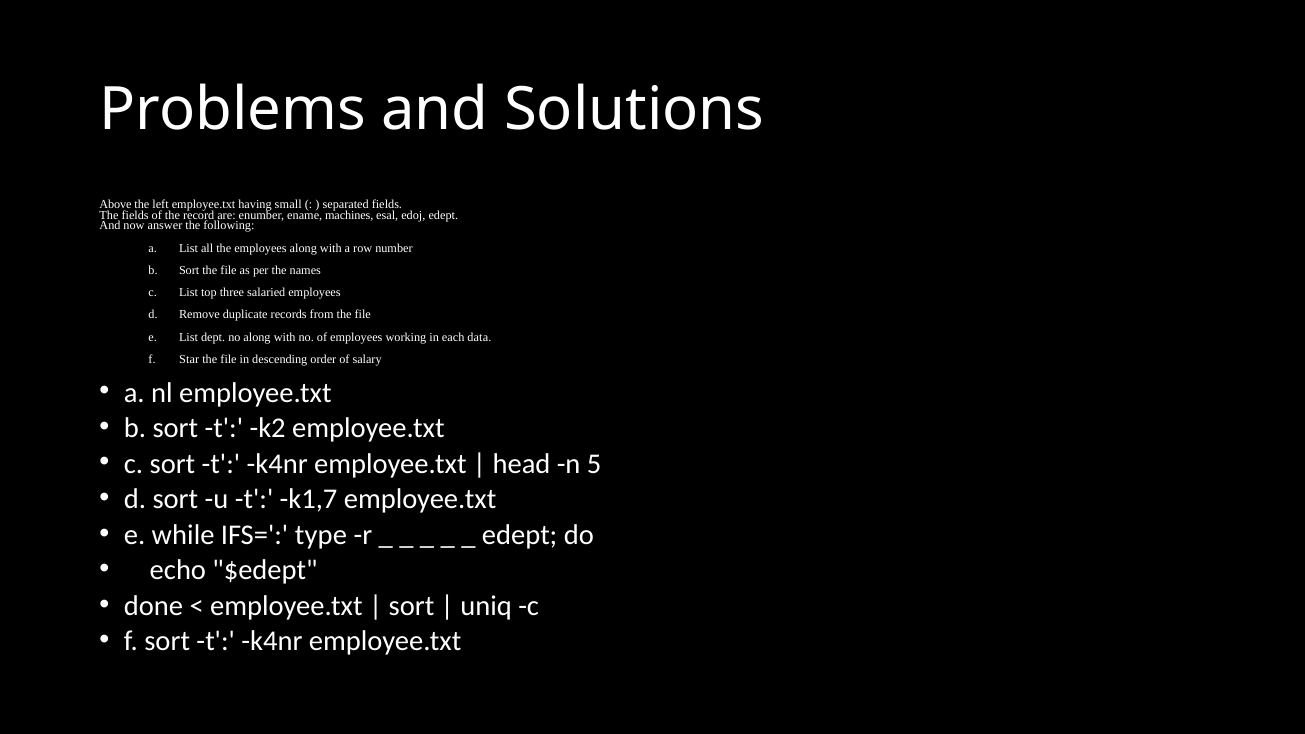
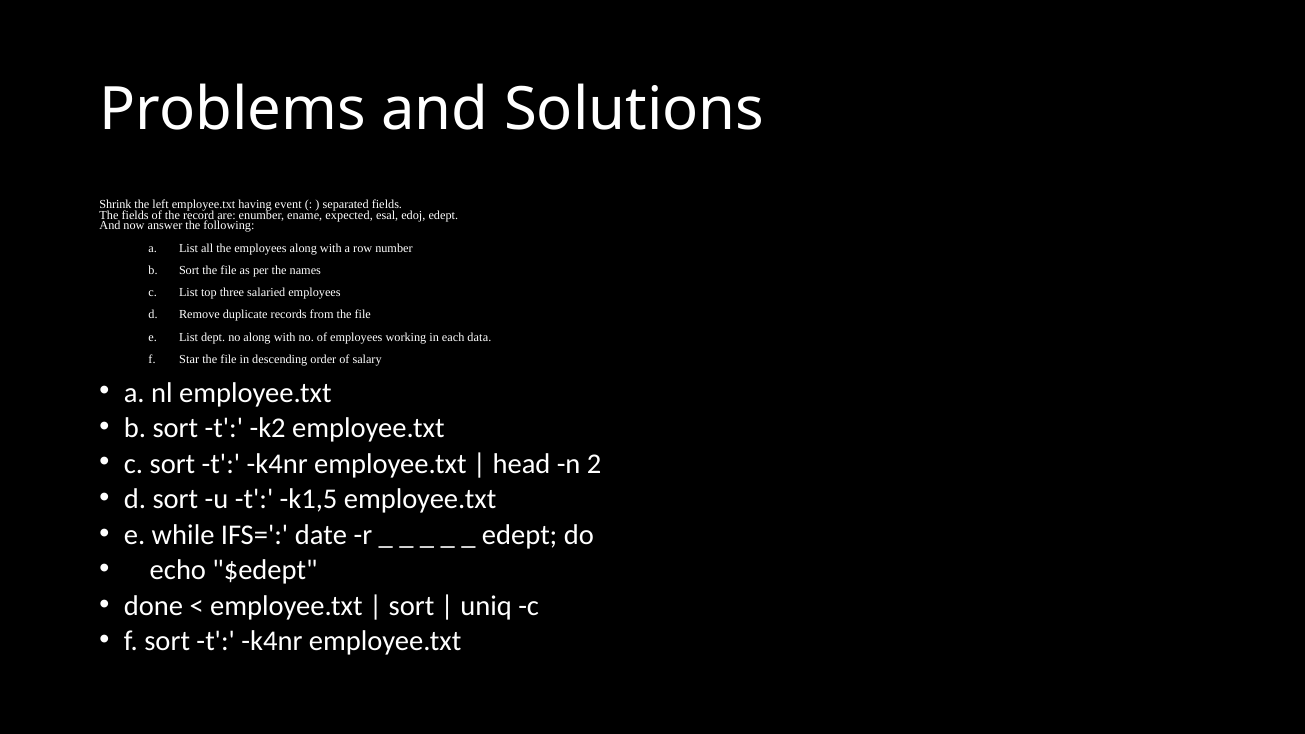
Above: Above -> Shrink
small: small -> event
machines: machines -> expected
5: 5 -> 2
k1,7: k1,7 -> k1,5
type: type -> date
